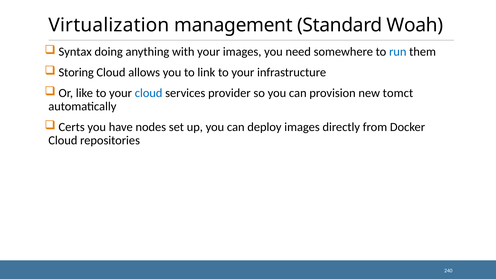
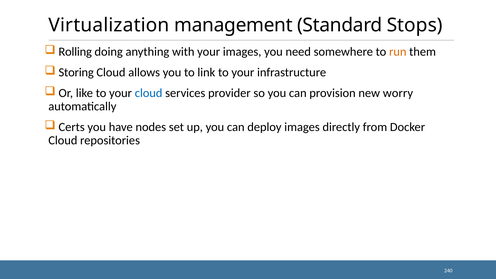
Woah: Woah -> Stops
Syntax: Syntax -> Rolling
run colour: blue -> orange
tomct: tomct -> worry
